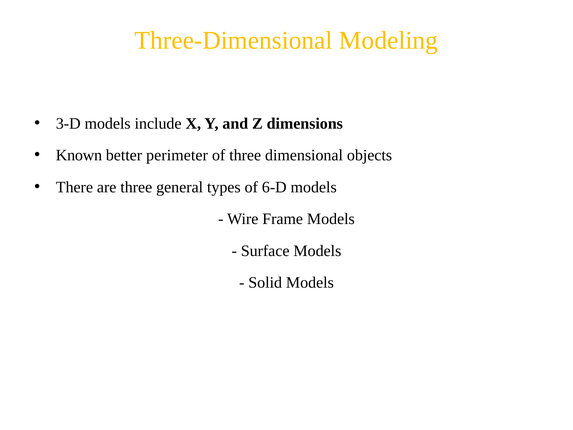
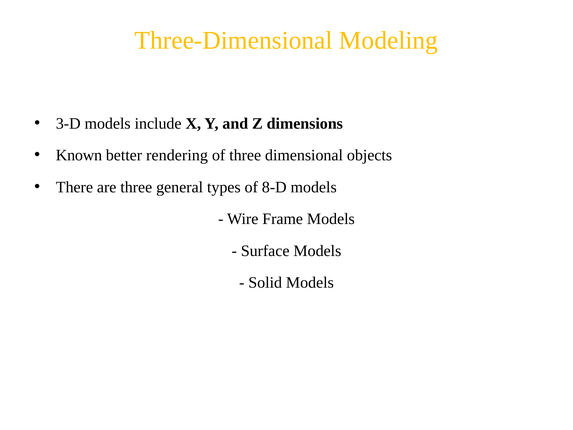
perimeter: perimeter -> rendering
6-D: 6-D -> 8-D
